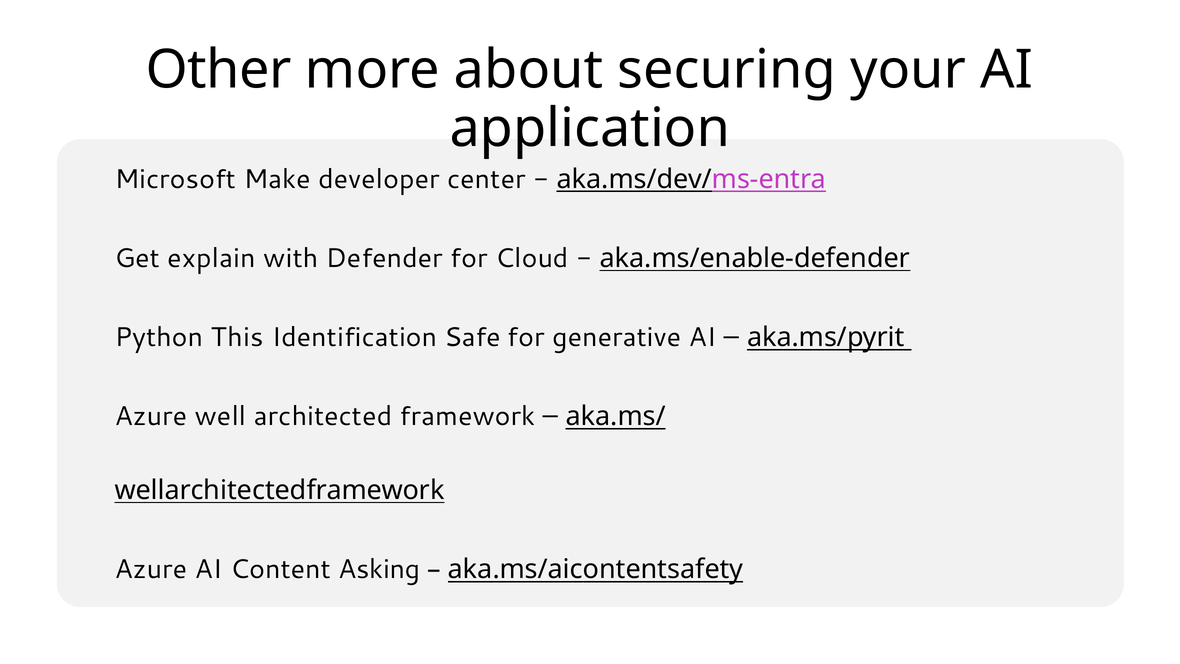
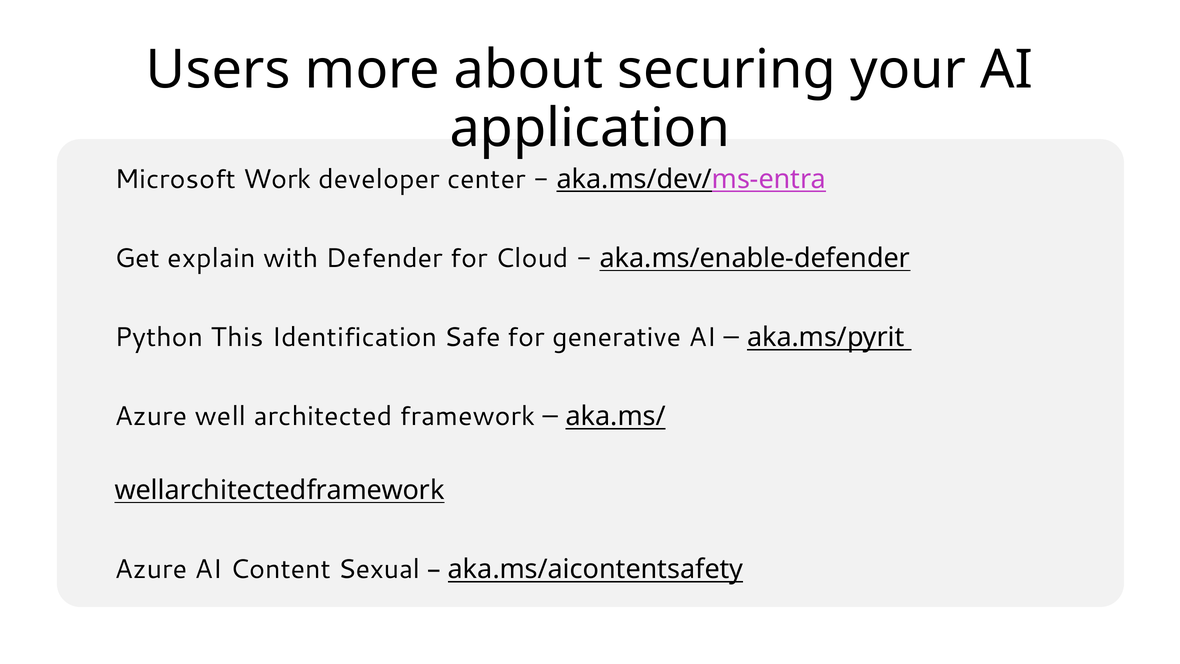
Other: Other -> Users
Make: Make -> Work
Asking: Asking -> Sexual
